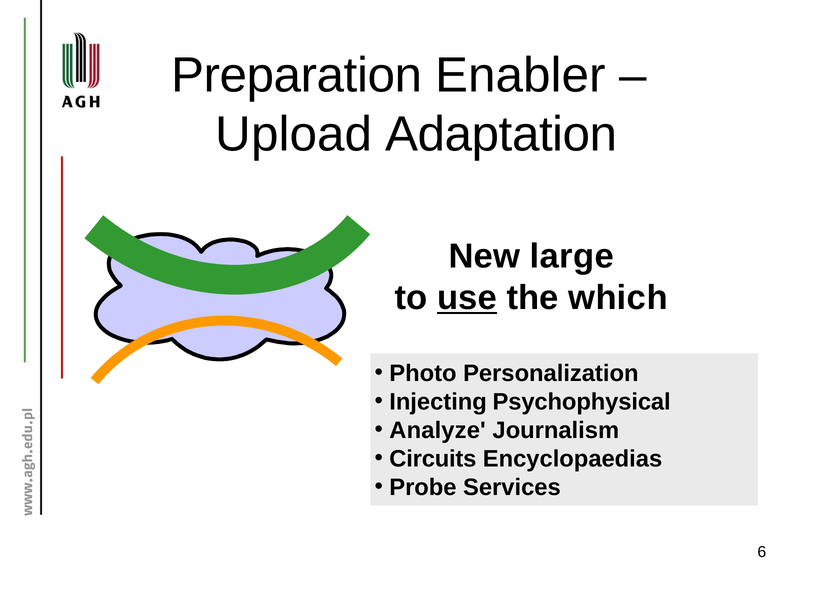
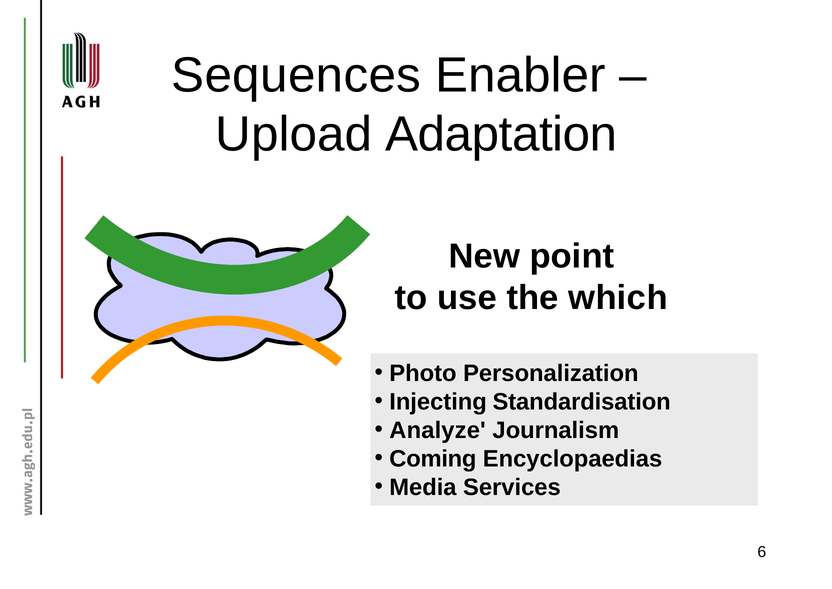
Preparation: Preparation -> Sequences
large: large -> point
use underline: present -> none
Psychophysical: Psychophysical -> Standardisation
Circuits: Circuits -> Coming
Probe: Probe -> Media
